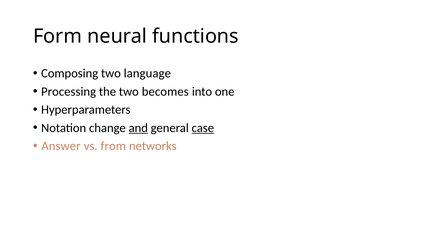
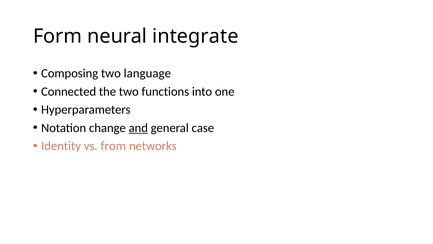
functions: functions -> integrate
Processing: Processing -> Connected
becomes: becomes -> functions
case underline: present -> none
Answer: Answer -> Identity
